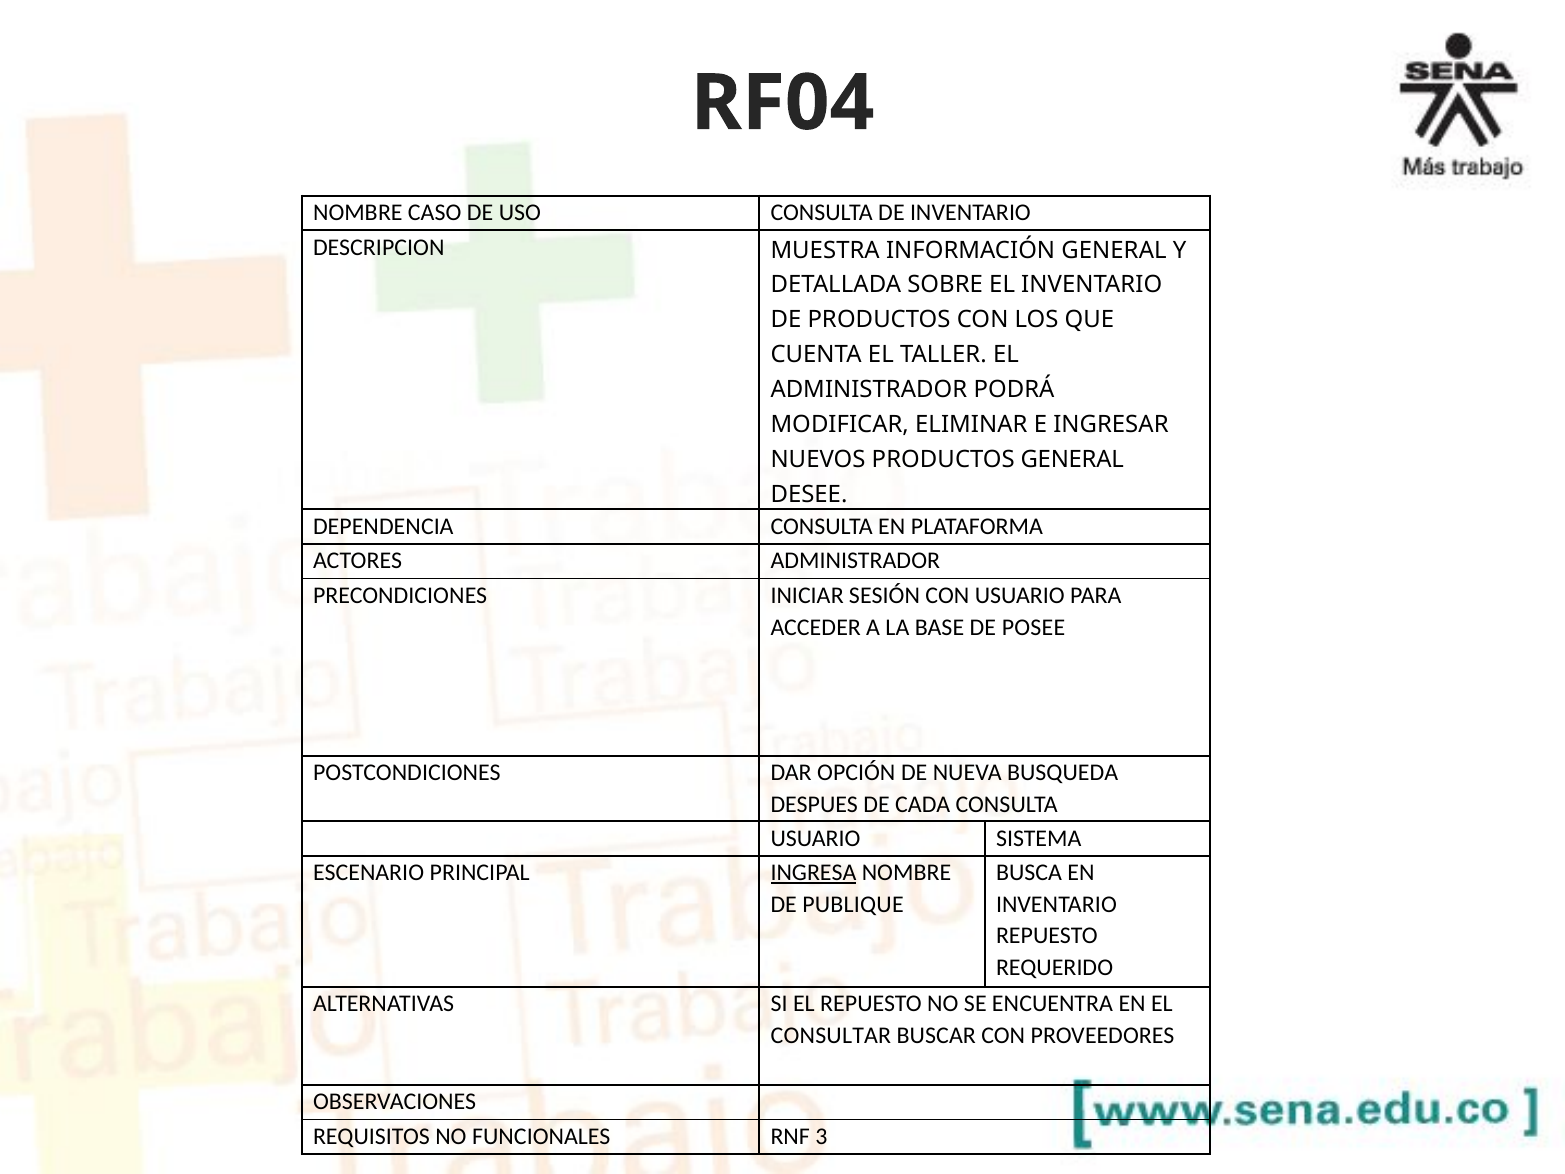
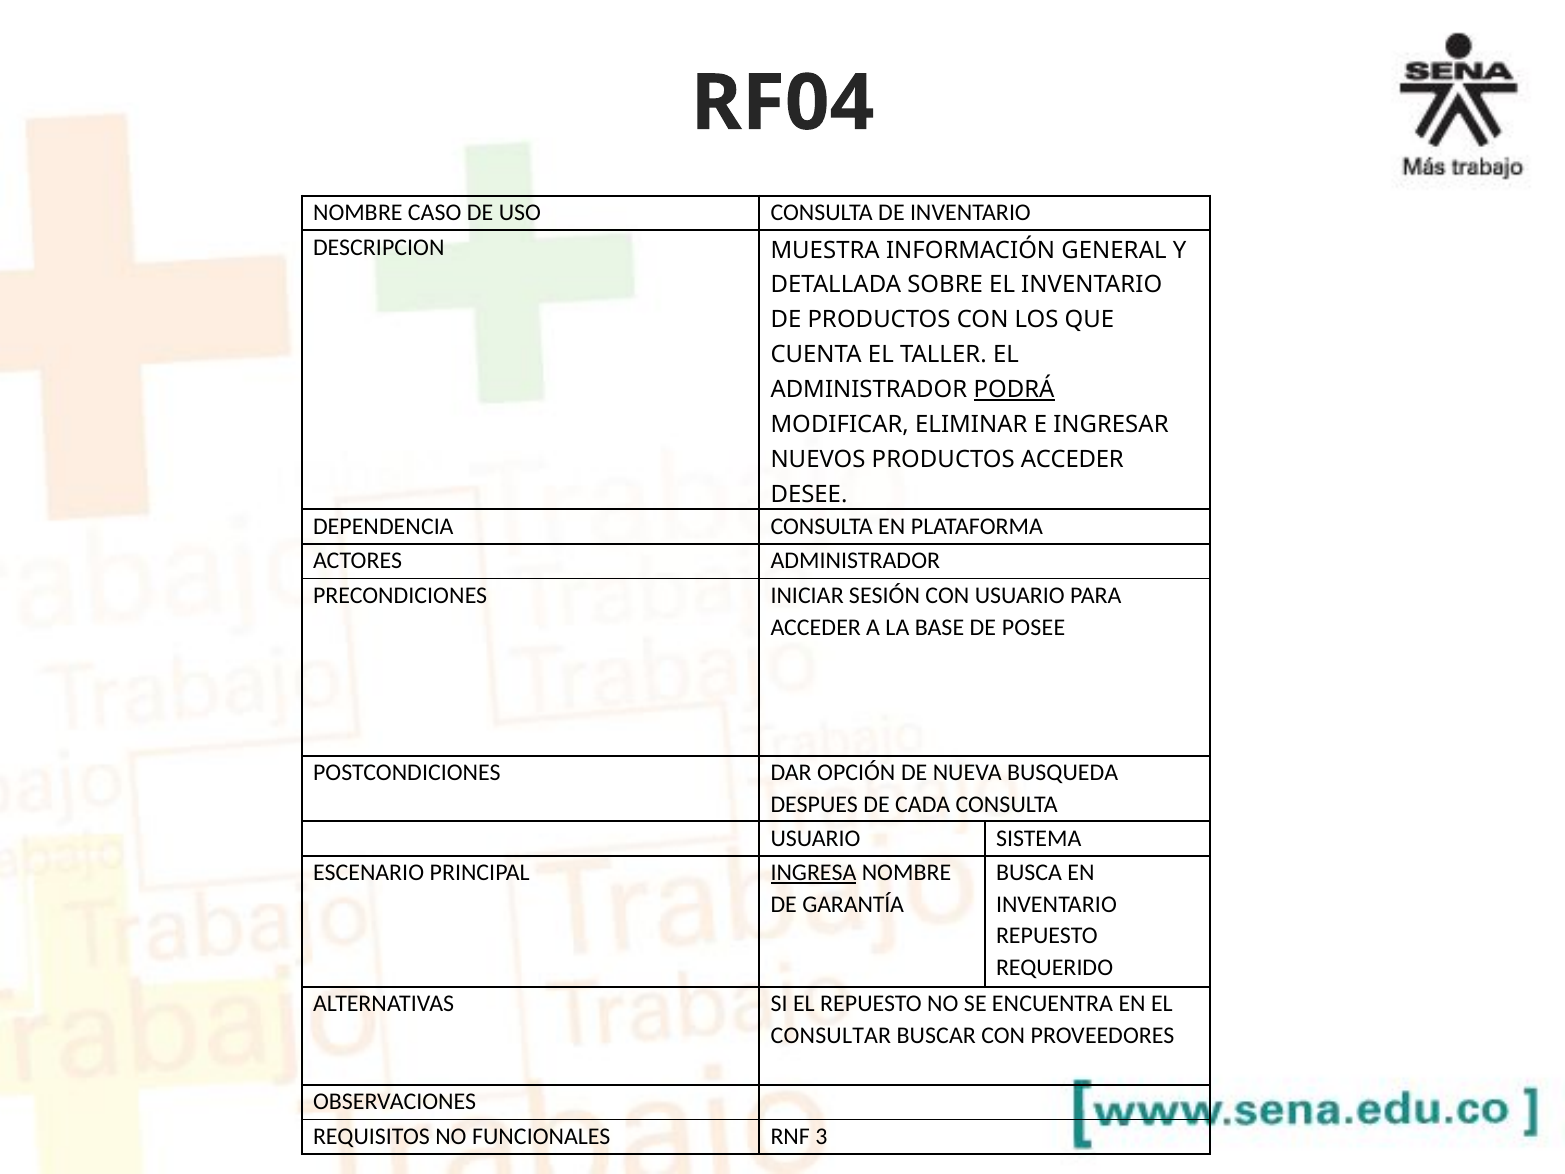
PODRÁ underline: none -> present
PRODUCTOS GENERAL: GENERAL -> ACCEDER
PUBLIQUE: PUBLIQUE -> GARANTÍA
